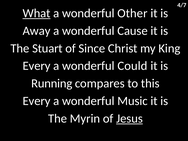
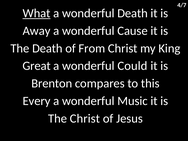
wonderful Other: Other -> Death
The Stuart: Stuart -> Death
Since: Since -> From
Every at (37, 66): Every -> Great
Running: Running -> Brenton
The Myrin: Myrin -> Christ
Jesus underline: present -> none
